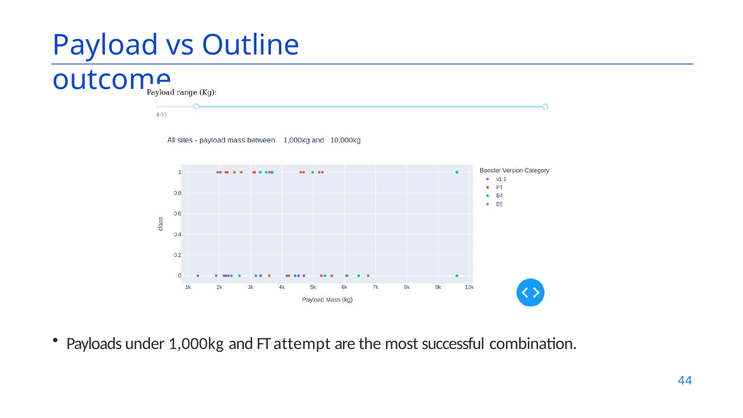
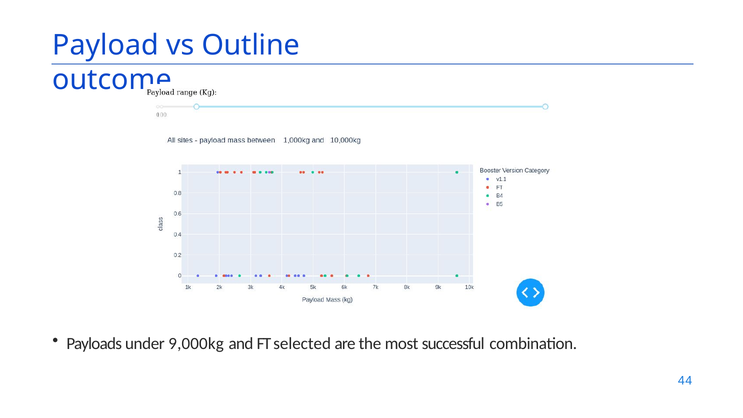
1,000kg: 1,000kg -> 9,000kg
attempt: attempt -> selected
